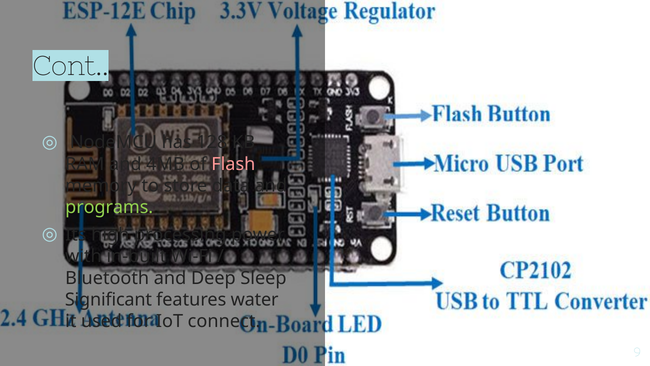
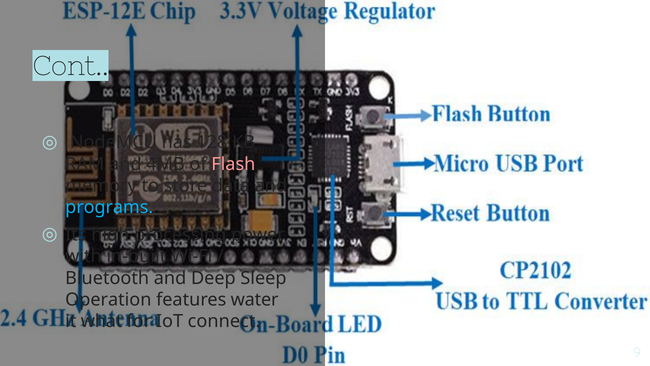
programs colour: light green -> light blue
Significant: Significant -> Operation
used: used -> what
